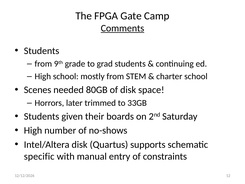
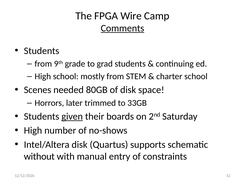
Gate: Gate -> Wire
given underline: none -> present
specific: specific -> without
